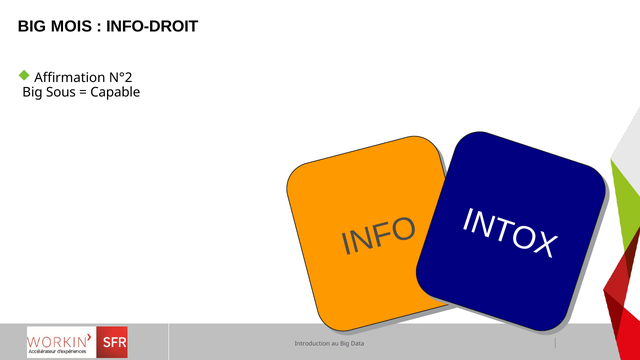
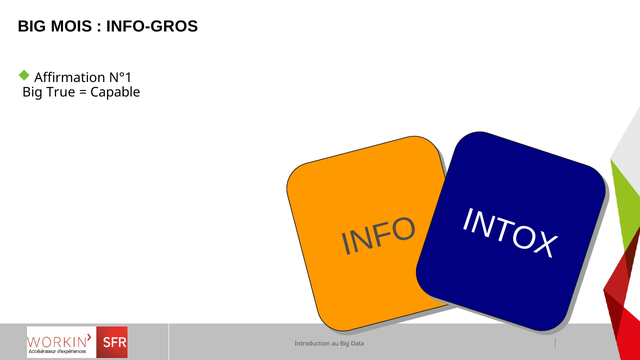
INFO-DROIT: INFO-DROIT -> INFO-GROS
N°2: N°2 -> N°1
Sous: Sous -> True
